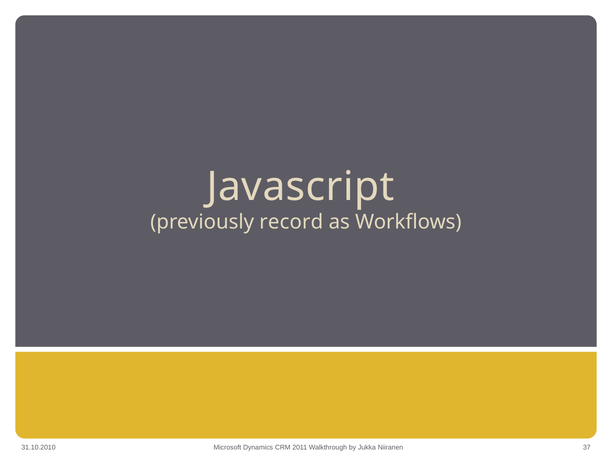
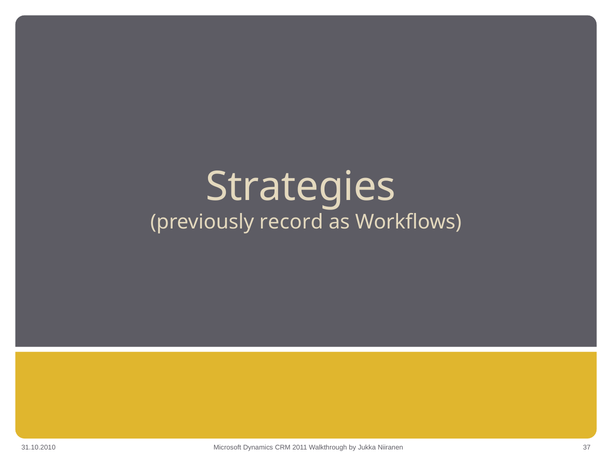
Javascript: Javascript -> Strategies
